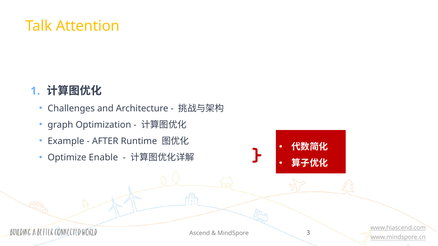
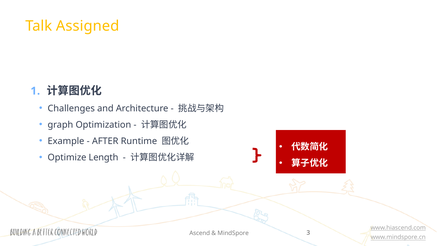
Attention: Attention -> Assigned
Enable: Enable -> Length
